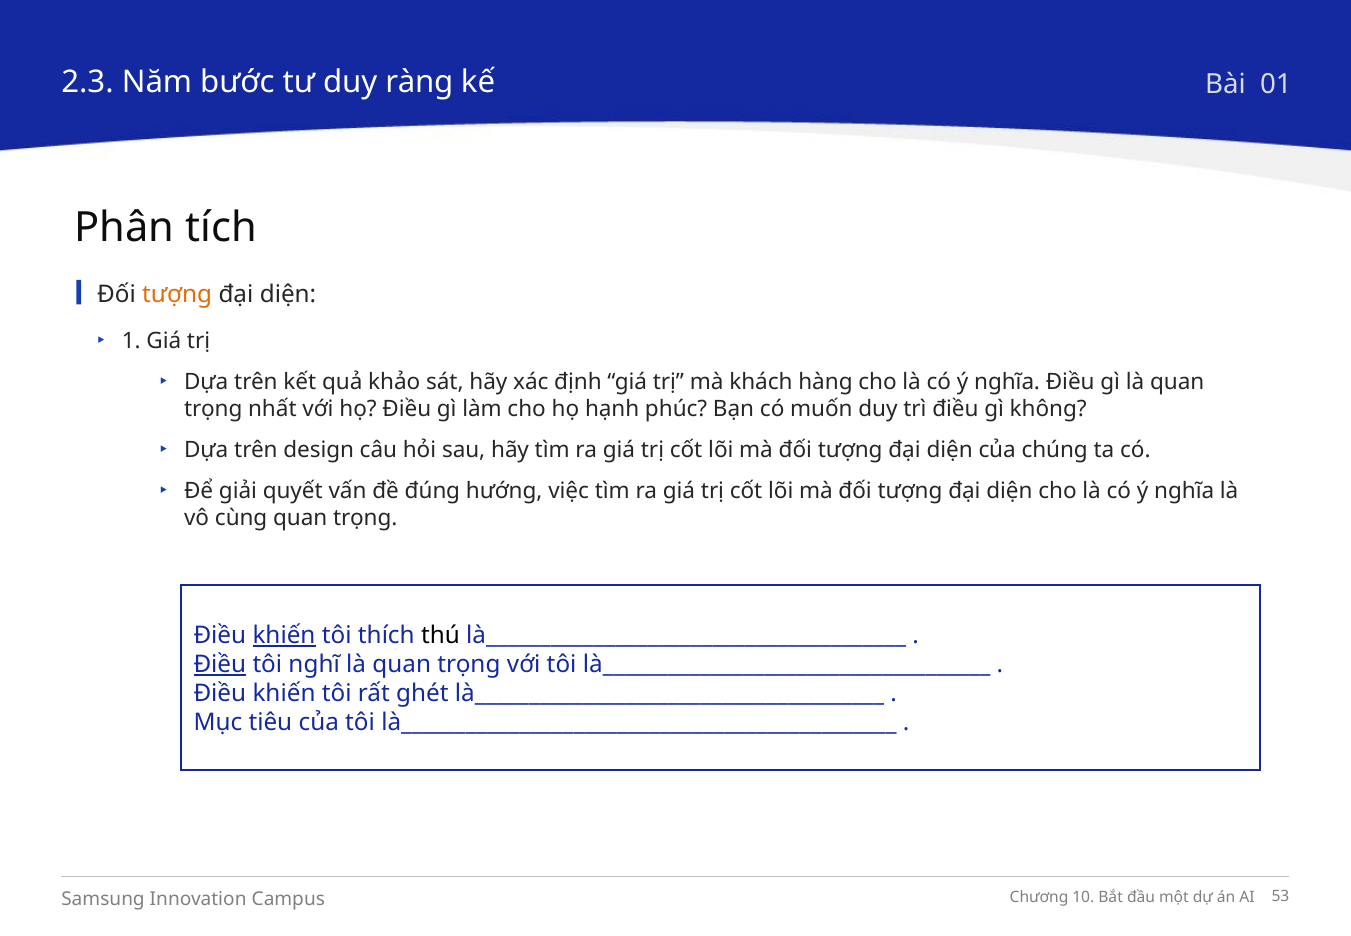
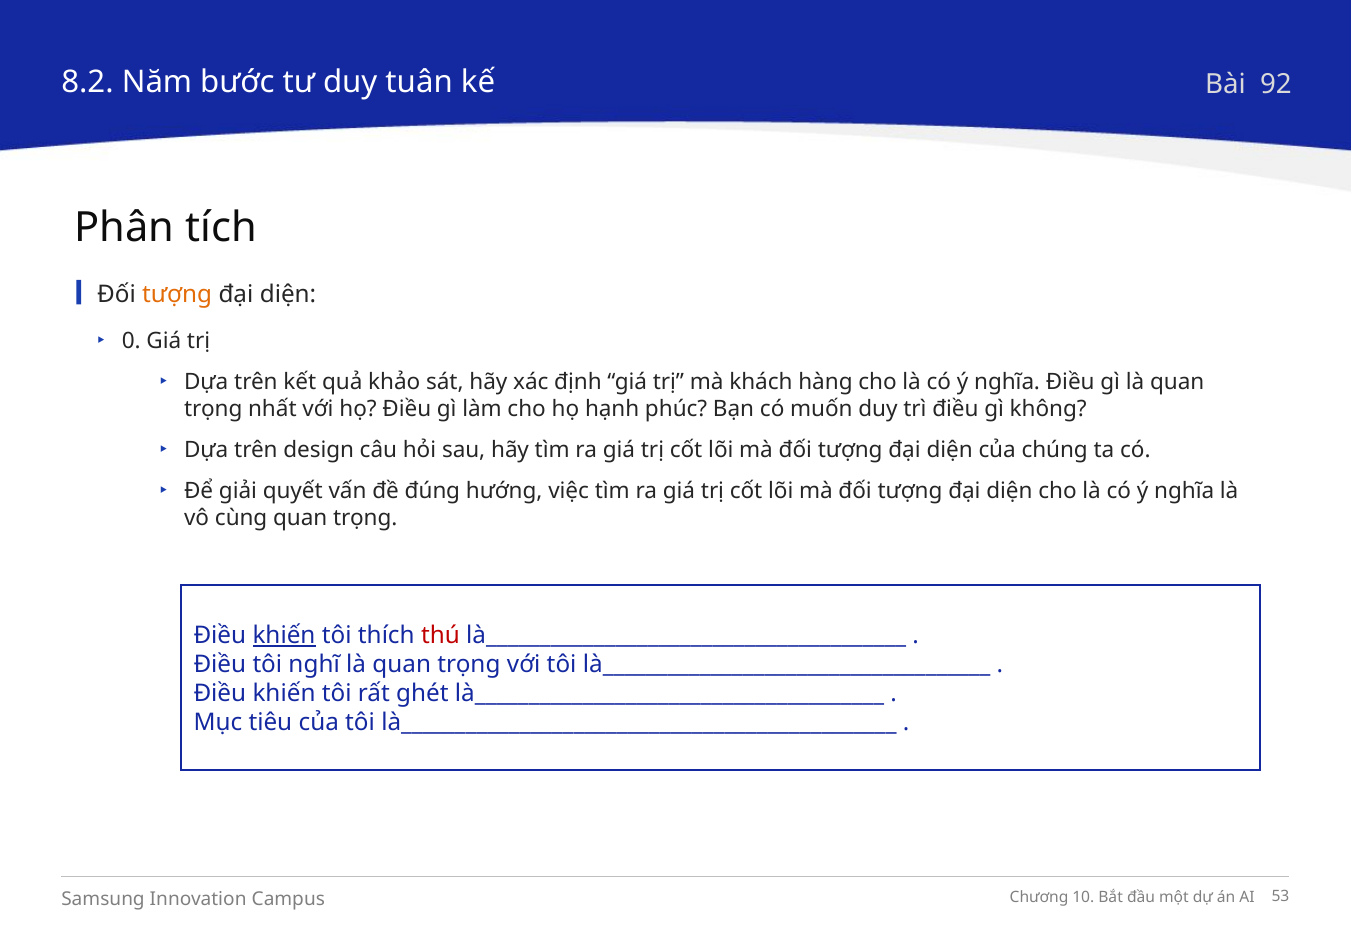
2.3: 2.3 -> 8.2
ràng: ràng -> tuân
01: 01 -> 92
1: 1 -> 0
thú colour: black -> red
Điều at (220, 664) underline: present -> none
